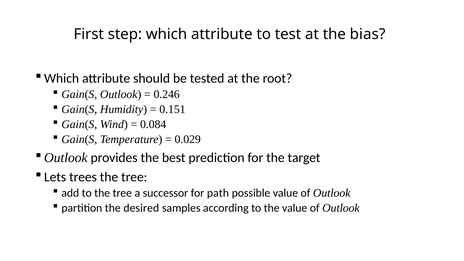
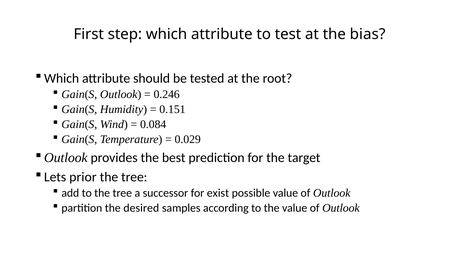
trees: trees -> prior
path: path -> exist
